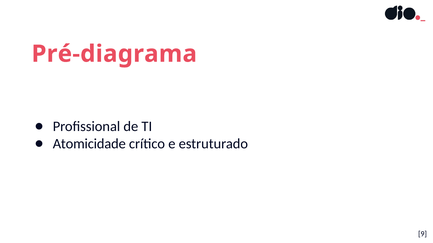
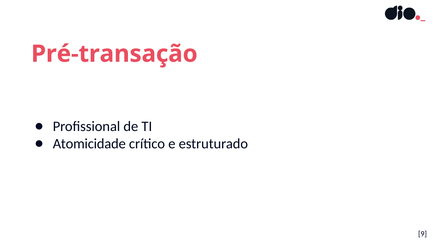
Pré-diagrama: Pré-diagrama -> Pré-transação
